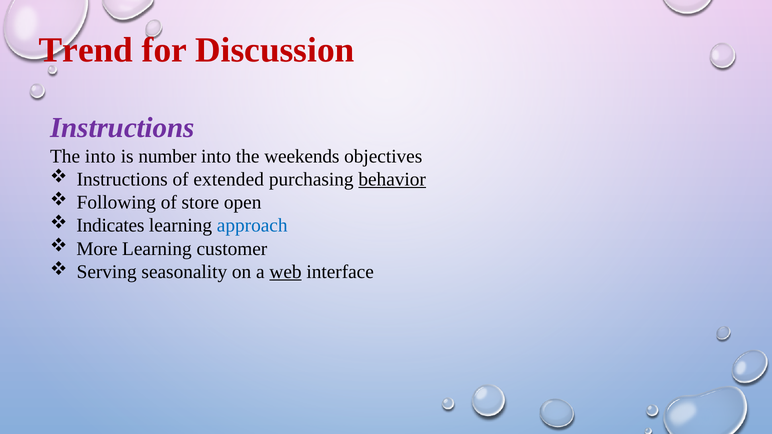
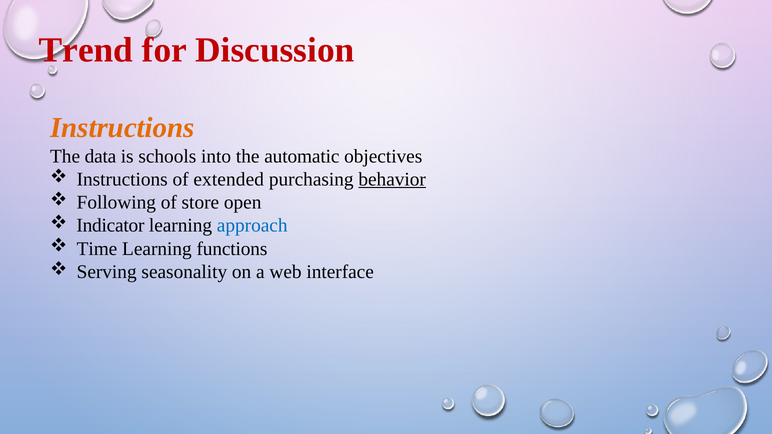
Instructions at (122, 128) colour: purple -> orange
The into: into -> data
number: number -> schools
weekends: weekends -> automatic
Indicates: Indicates -> Indicator
More: More -> Time
customer: customer -> functions
web underline: present -> none
